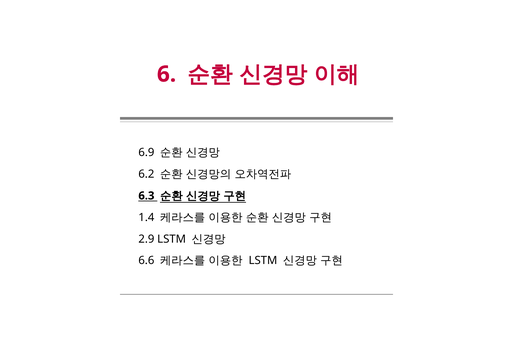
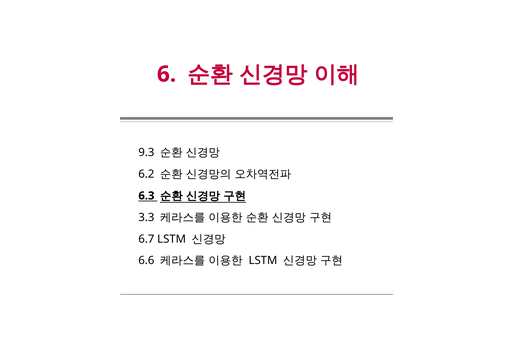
6.9: 6.9 -> 9.3
1.4: 1.4 -> 3.3
2.9: 2.9 -> 6.7
